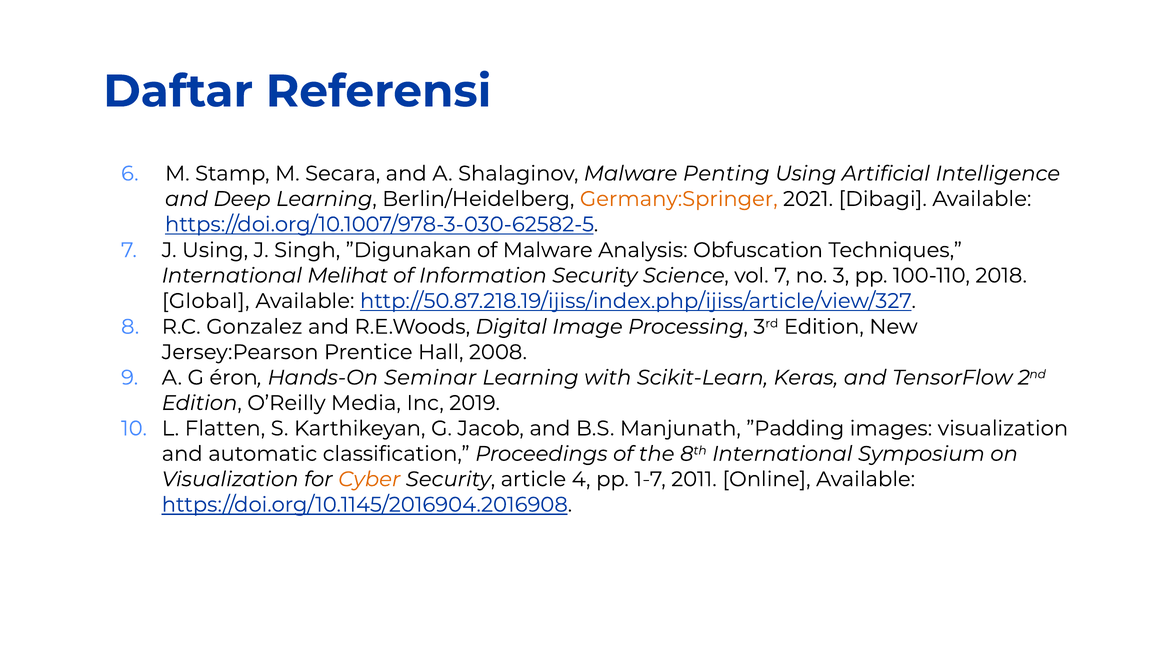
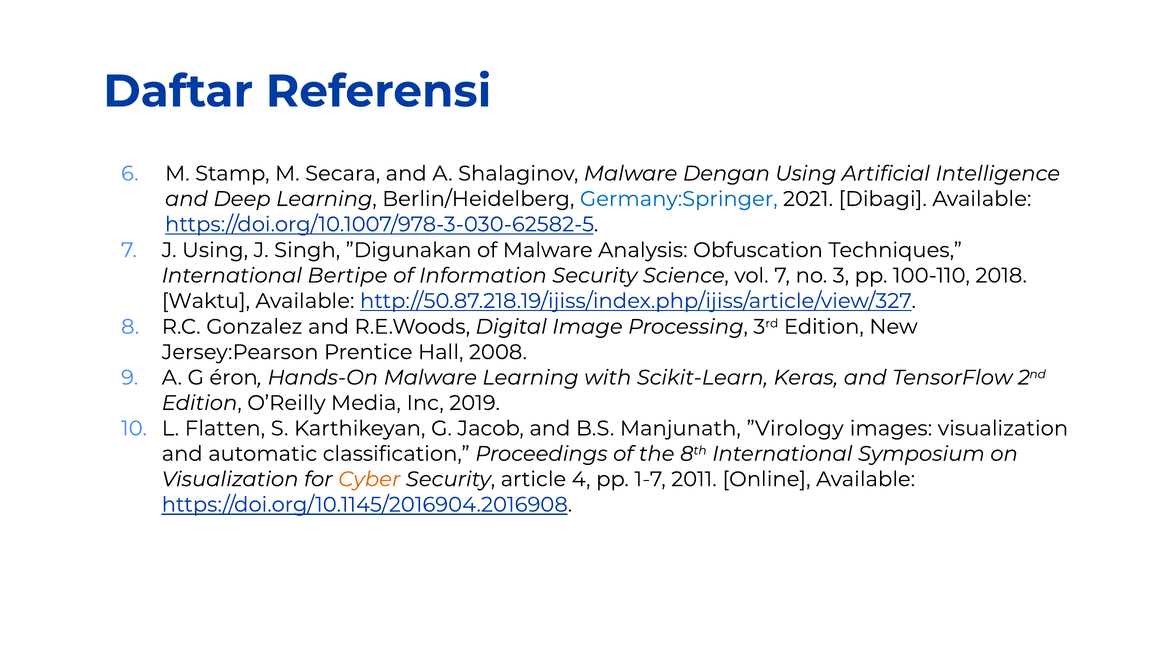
Penting: Penting -> Dengan
Germany:Springer colour: orange -> blue
Melihat: Melihat -> Bertipe
Global: Global -> Waktu
Hands-On Seminar: Seminar -> Malware
”Padding: ”Padding -> ”Virology
